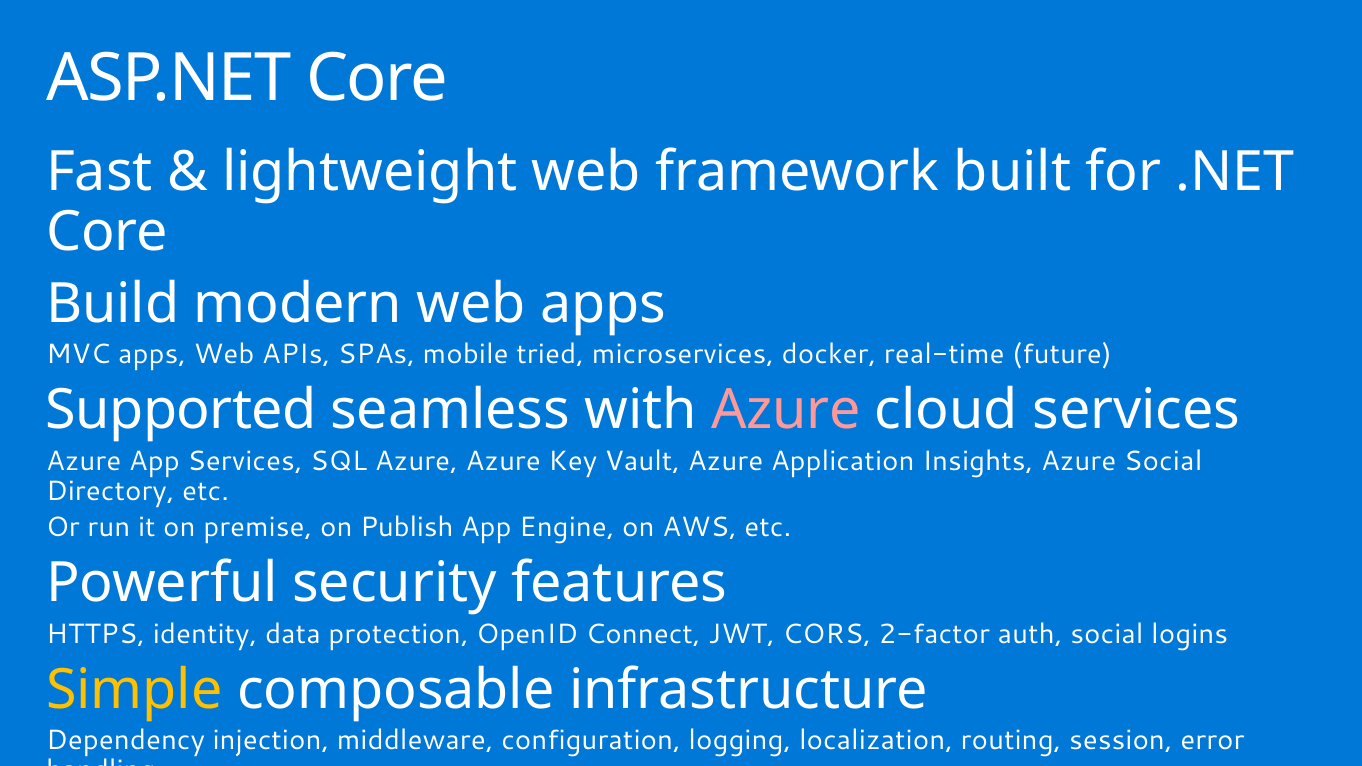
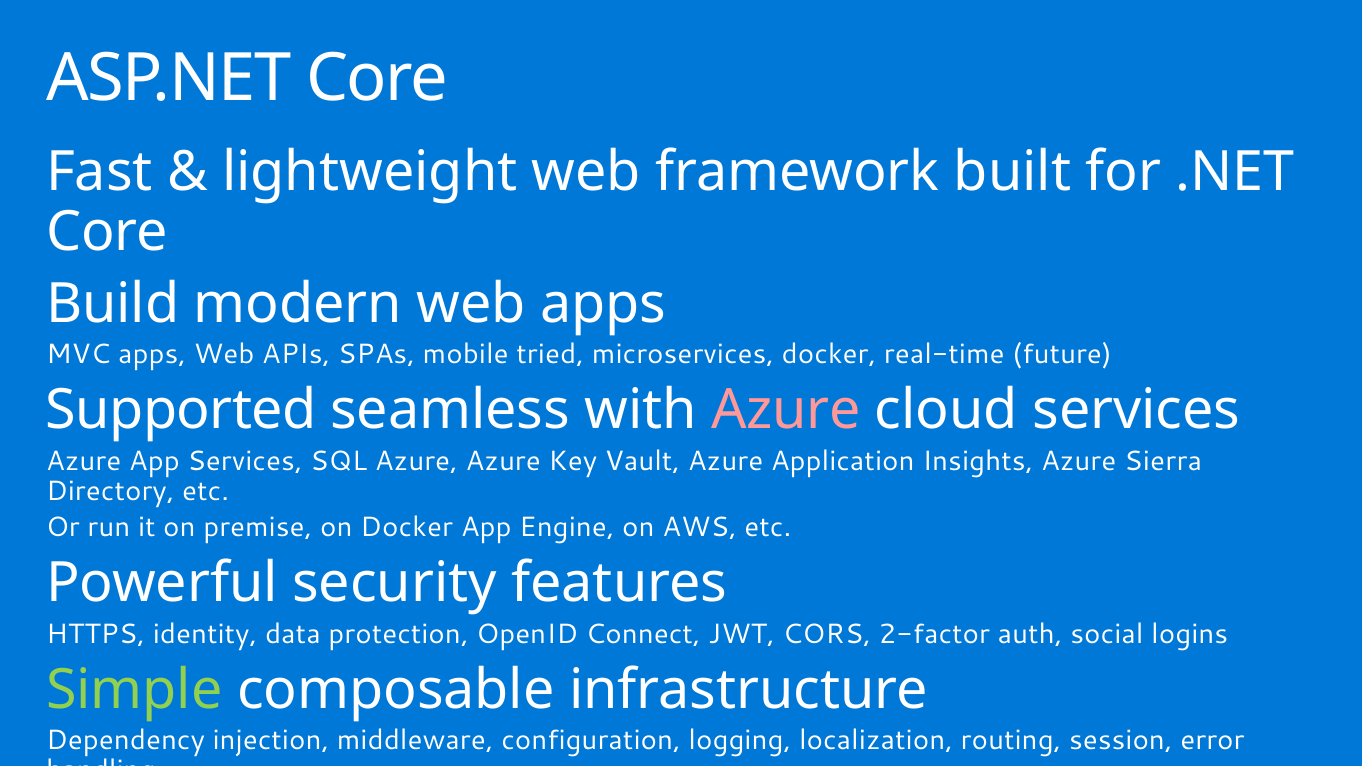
Azure Social: Social -> Sierra
on Publish: Publish -> Docker
Simple colour: yellow -> light green
